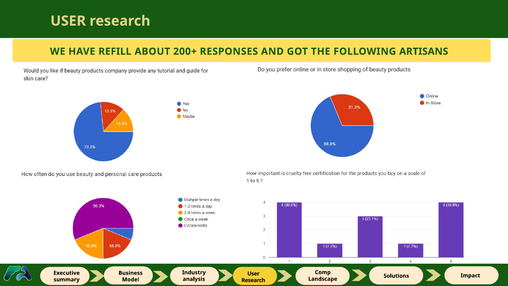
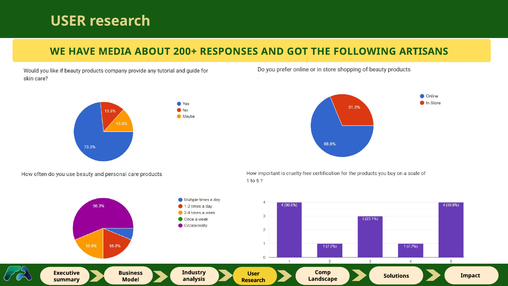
REFILL: REFILL -> MEDIA
